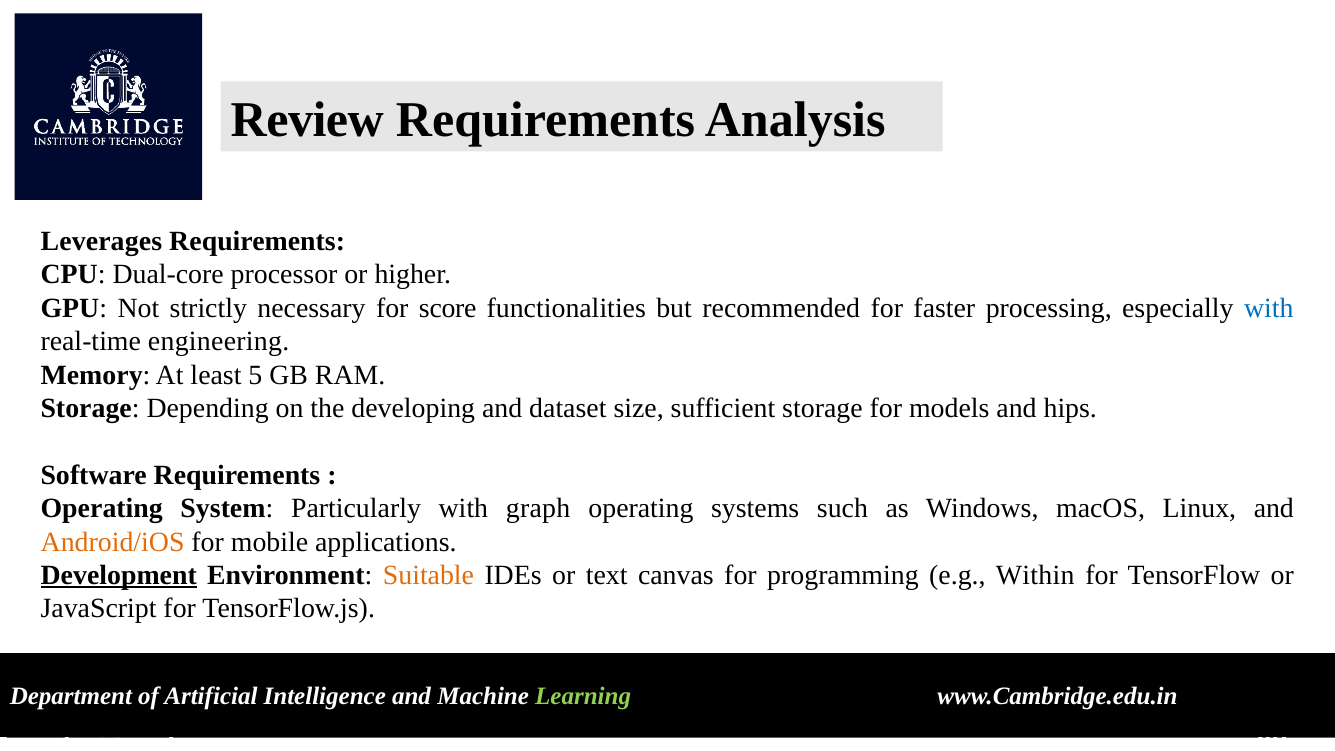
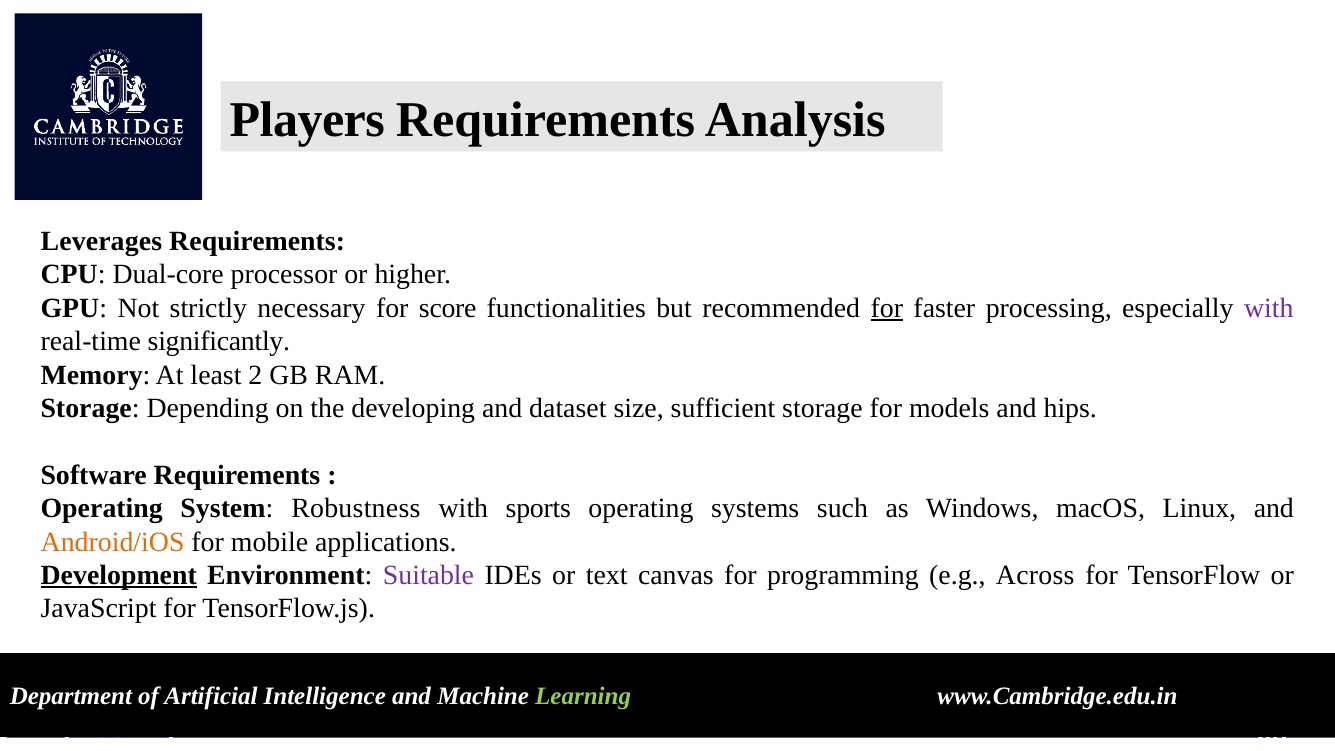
Review: Review -> Players
for at (887, 308) underline: none -> present
with at (1269, 308) colour: blue -> purple
real-time engineering: engineering -> significantly
5: 5 -> 2
Particularly: Particularly -> Robustness
graph: graph -> sports
Suitable colour: orange -> purple
Within: Within -> Across
